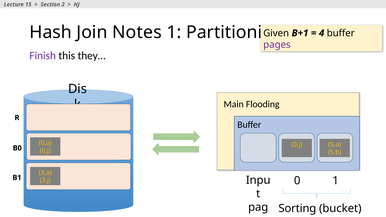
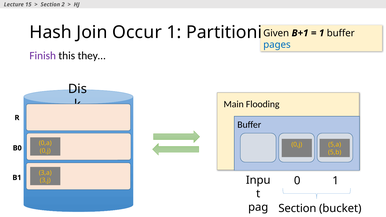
Notes: Notes -> Occur
4 at (322, 33): 4 -> 1
pages at (277, 45) colour: purple -> blue
Sorting at (297, 209): Sorting -> Section
